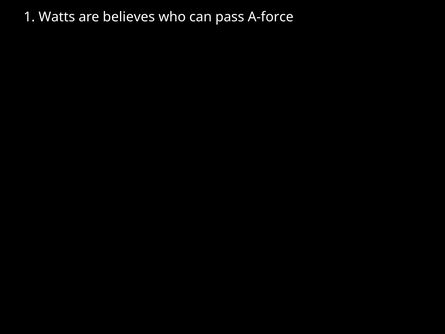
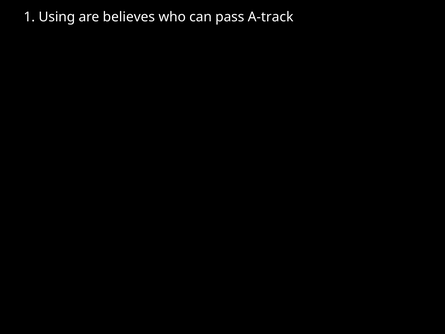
Watts: Watts -> Using
A-force: A-force -> A-track
